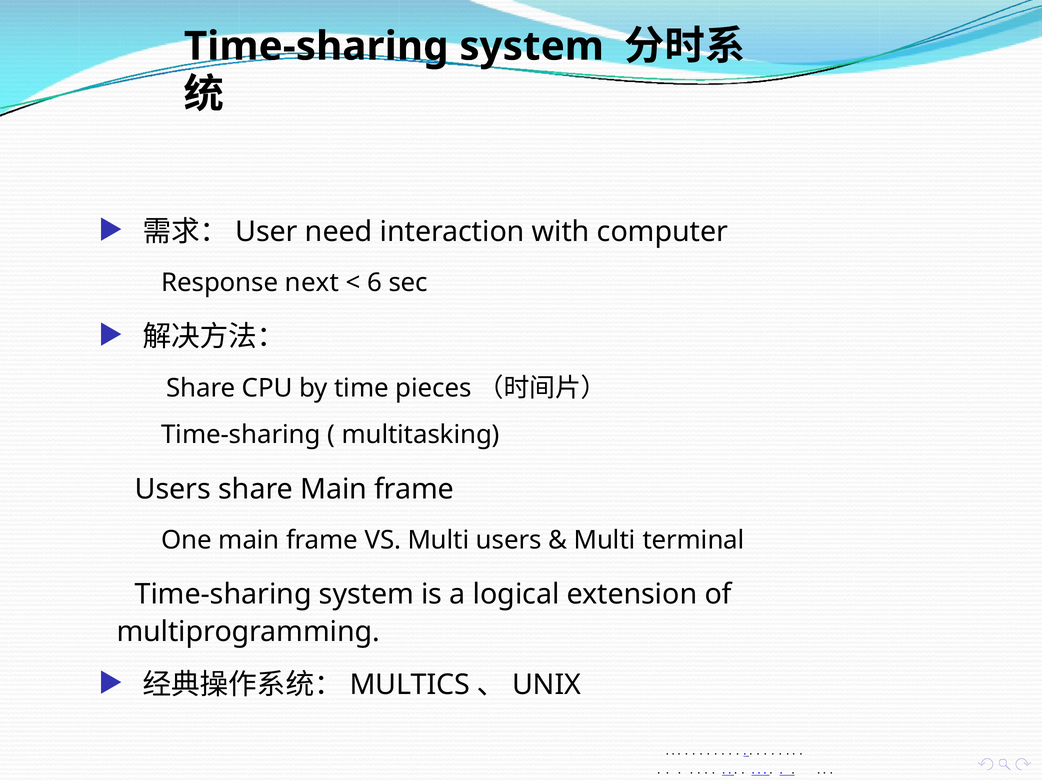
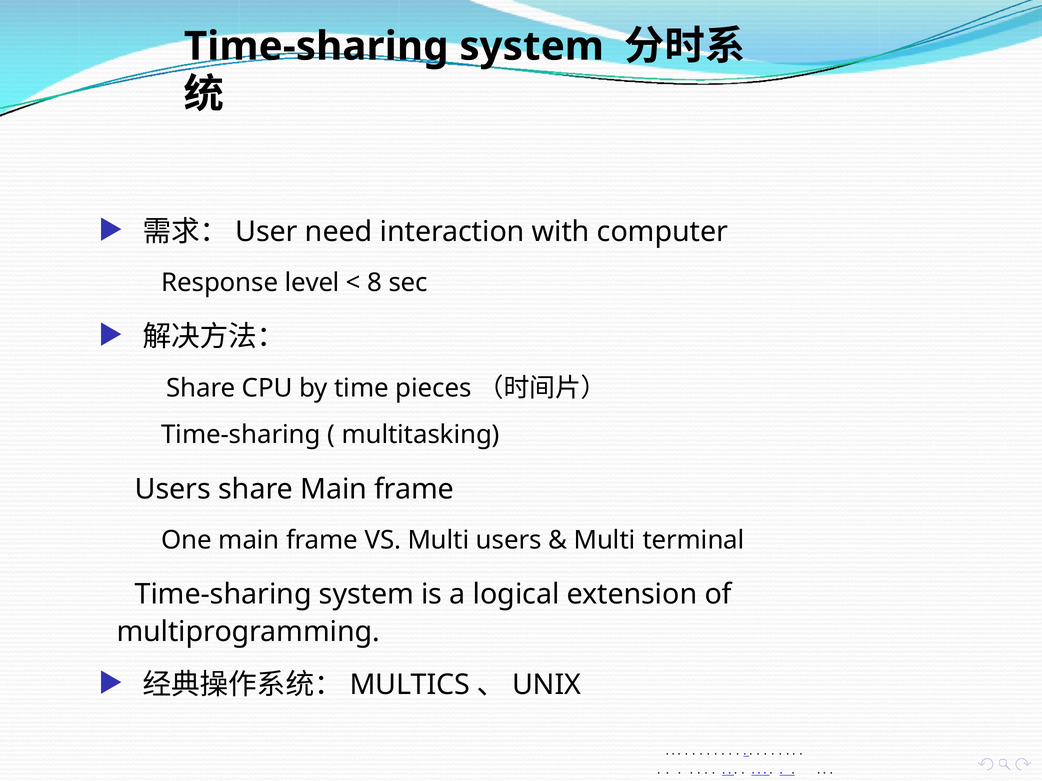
next: next -> level
6: 6 -> 8
